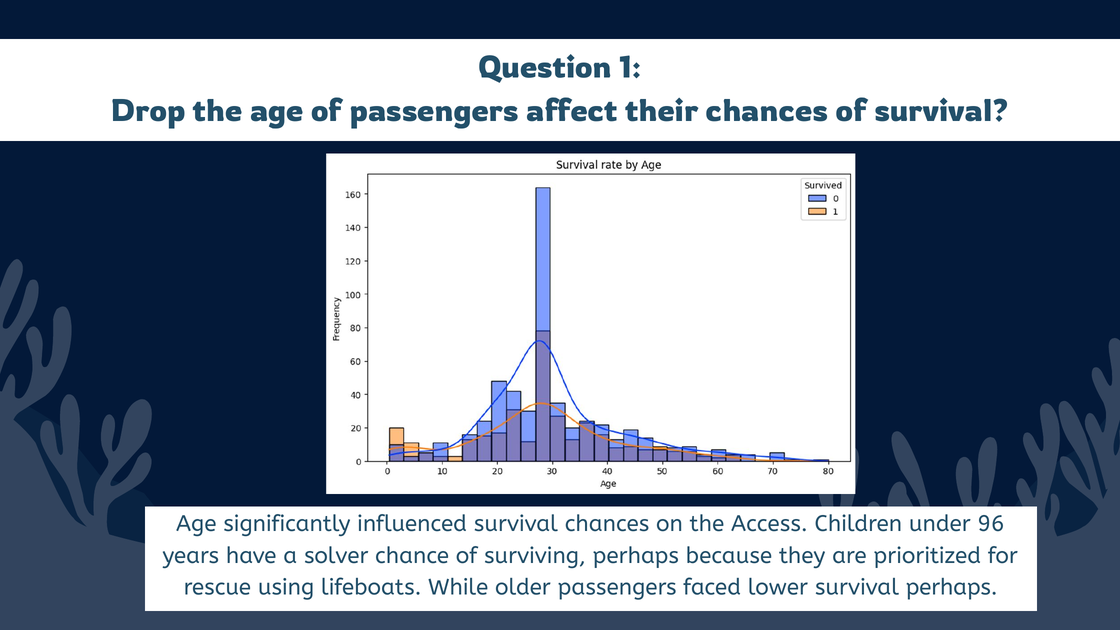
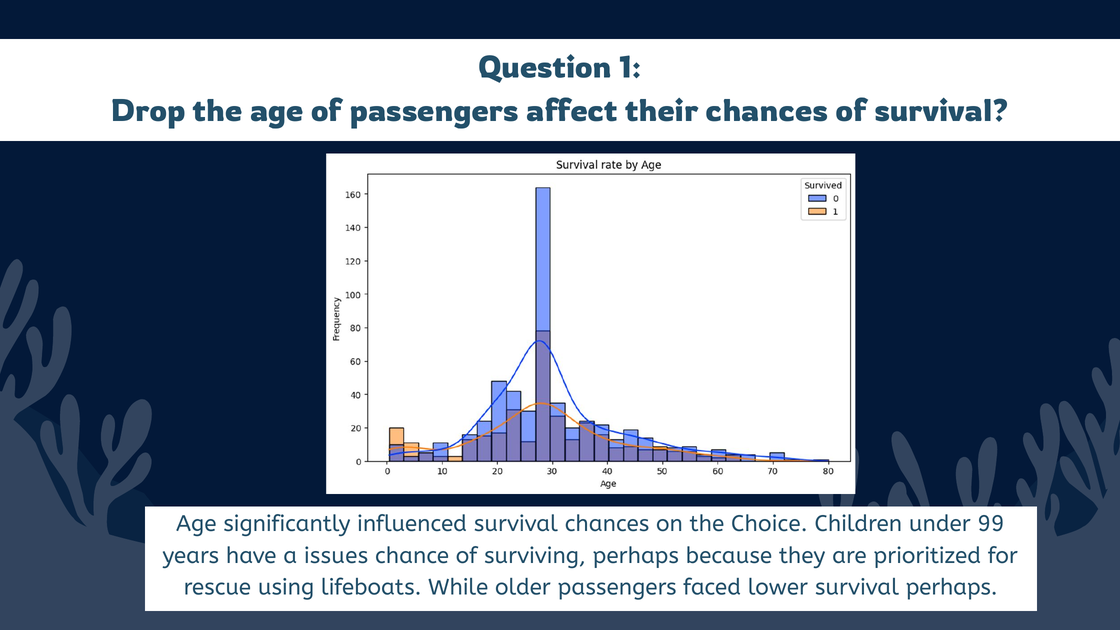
Access: Access -> Choice
96: 96 -> 99
solver: solver -> issues
